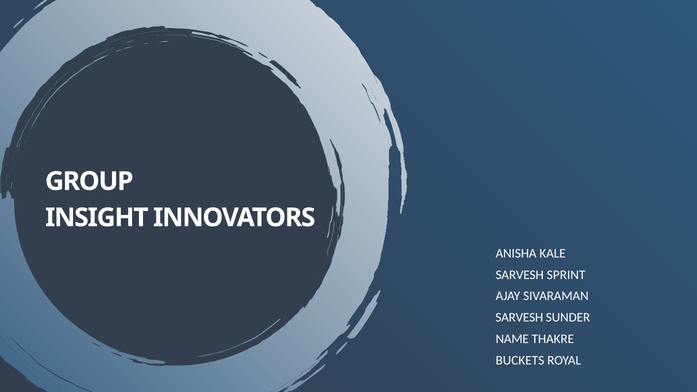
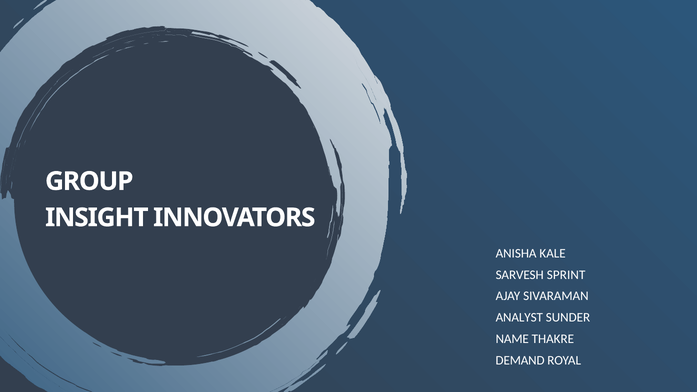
SARVESH at (519, 318): SARVESH -> ANALYST
BUCKETS: BUCKETS -> DEMAND
